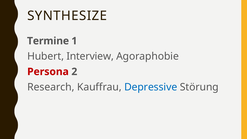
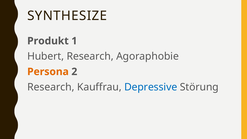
Termine: Termine -> Produkt
Hubert Interview: Interview -> Research
Persona colour: red -> orange
